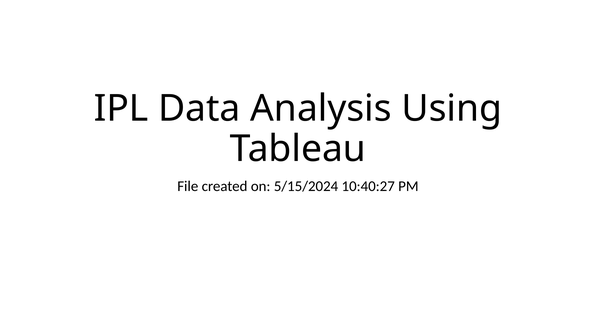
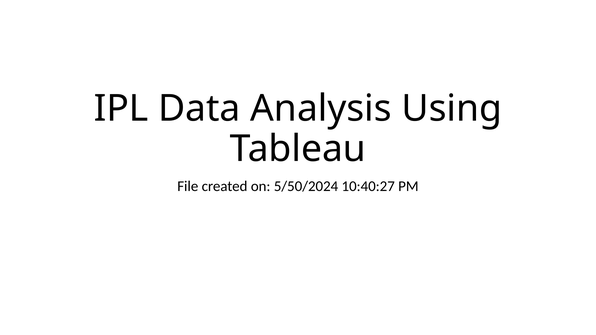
5/15/2024: 5/15/2024 -> 5/50/2024
